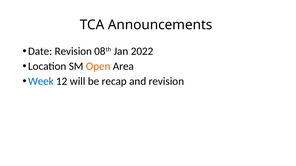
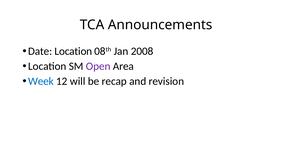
Date Revision: Revision -> Location
2022: 2022 -> 2008
Open colour: orange -> purple
